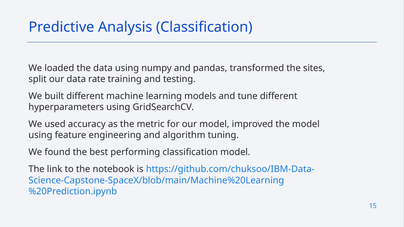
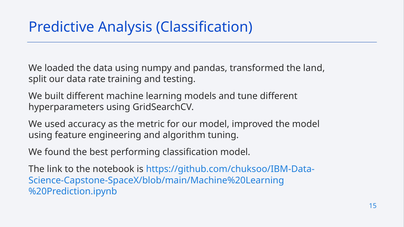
sites: sites -> land
